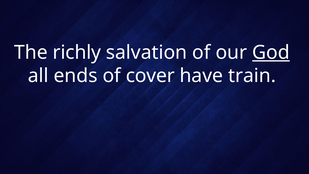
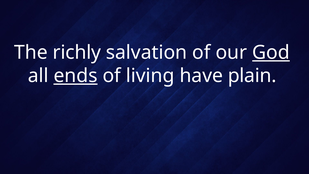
ends underline: none -> present
cover: cover -> living
train: train -> plain
